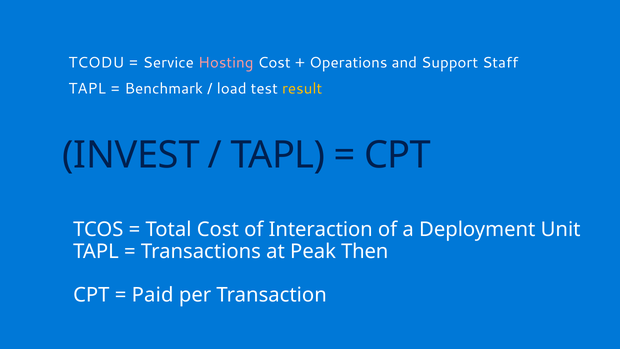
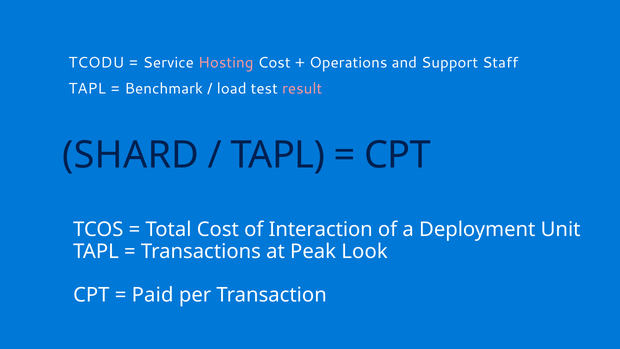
result colour: yellow -> pink
INVEST: INVEST -> SHARD
Then: Then -> Look
